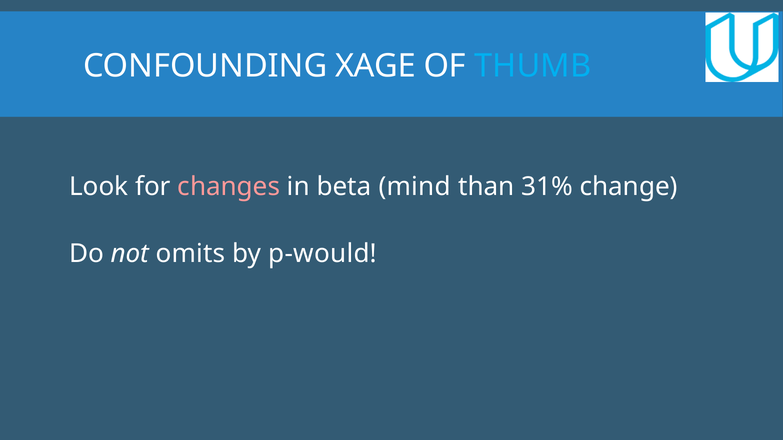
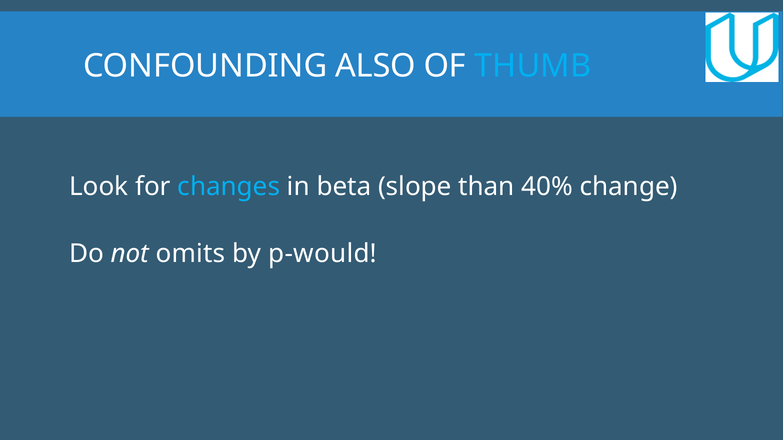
XAGE: XAGE -> ALSO
changes colour: pink -> light blue
mind: mind -> slope
31%: 31% -> 40%
